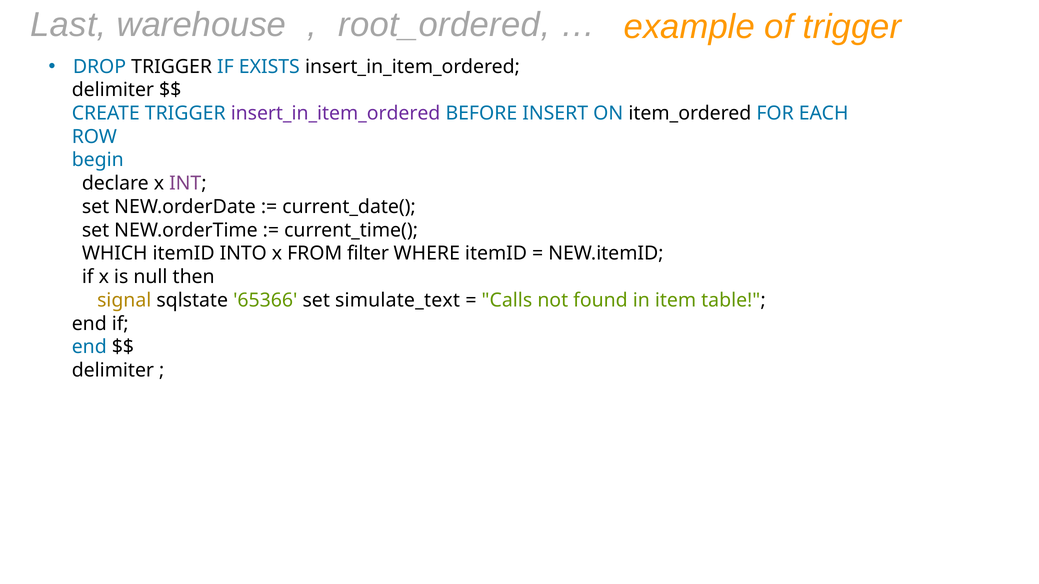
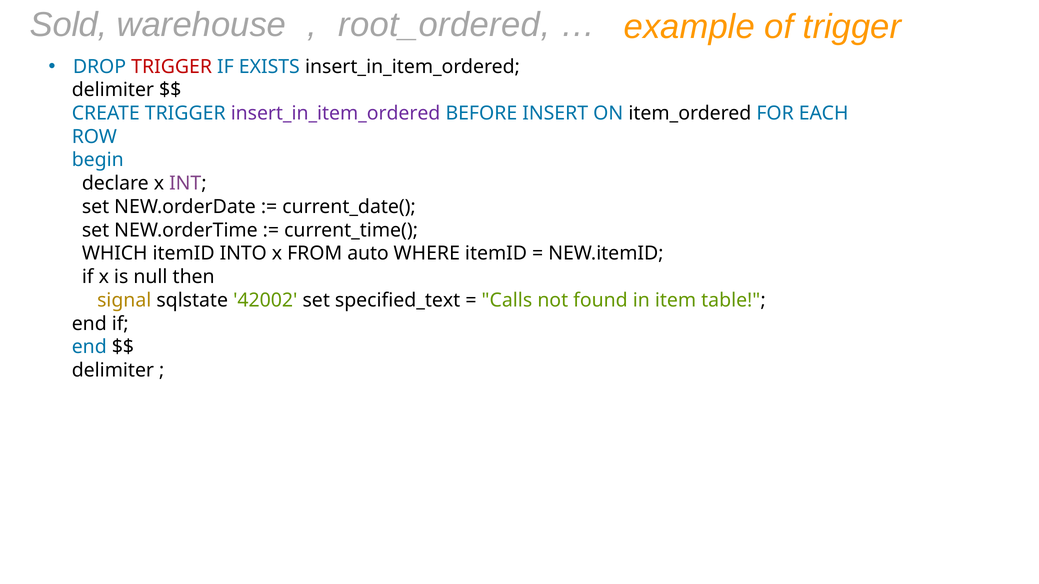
Last: Last -> Sold
TRIGGER at (172, 67) colour: black -> red
filter: filter -> auto
65366: 65366 -> 42002
simulate_text: simulate_text -> specified_text
